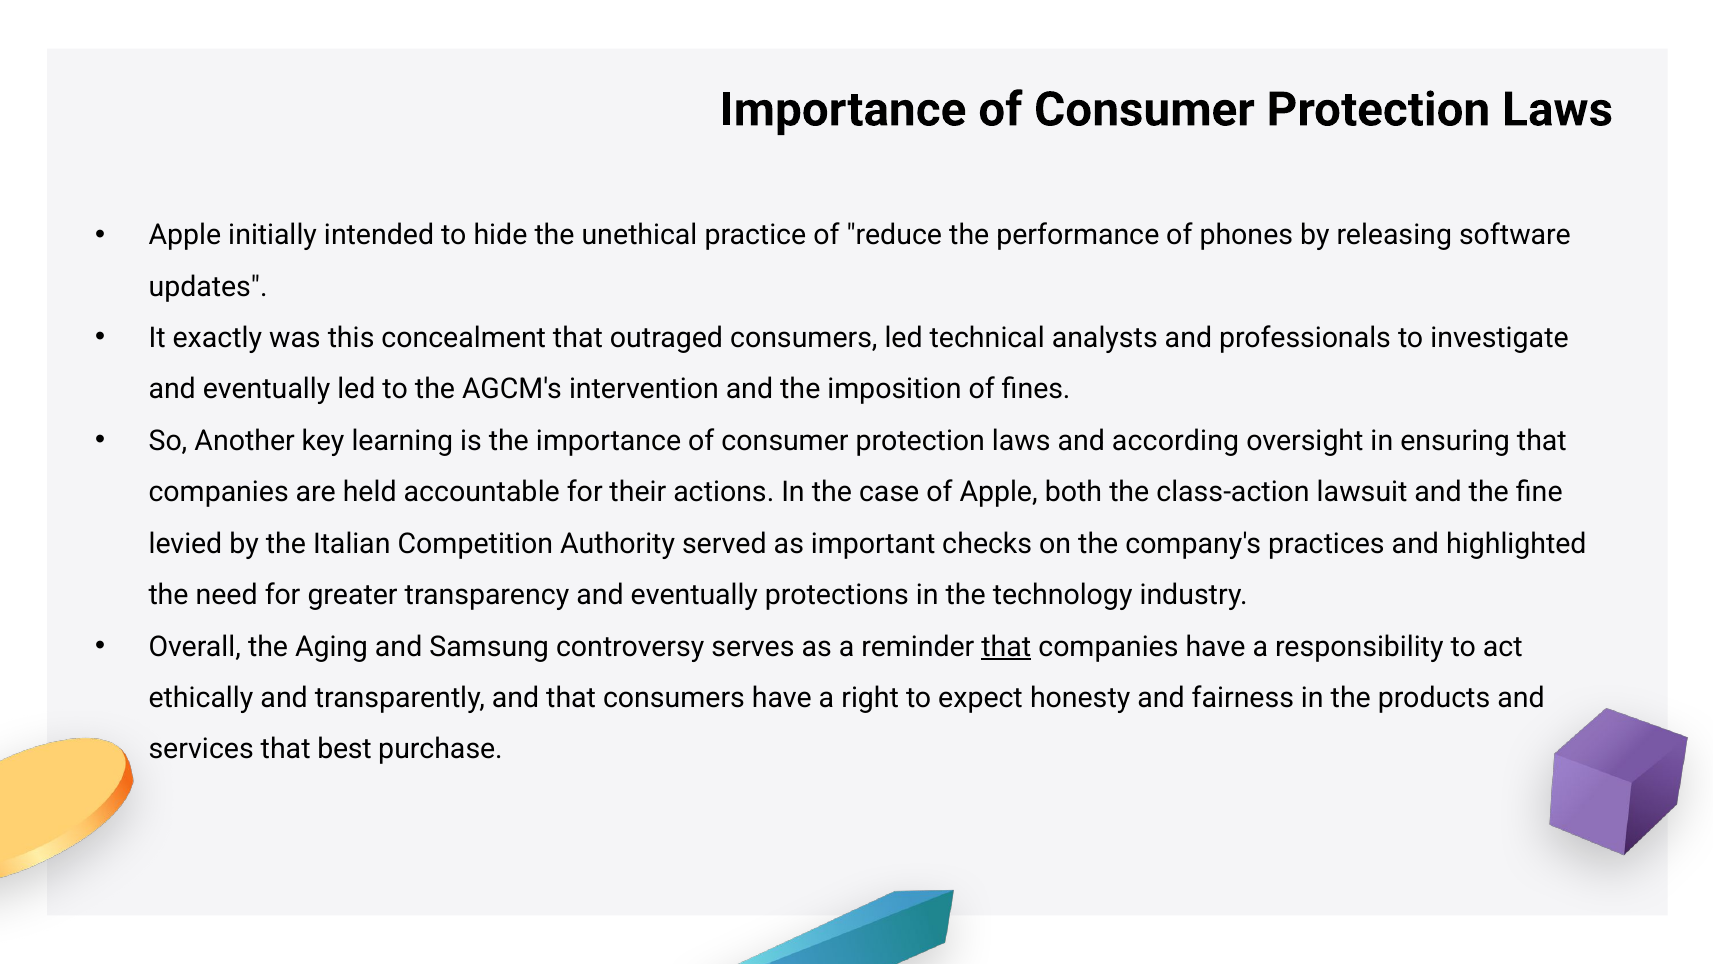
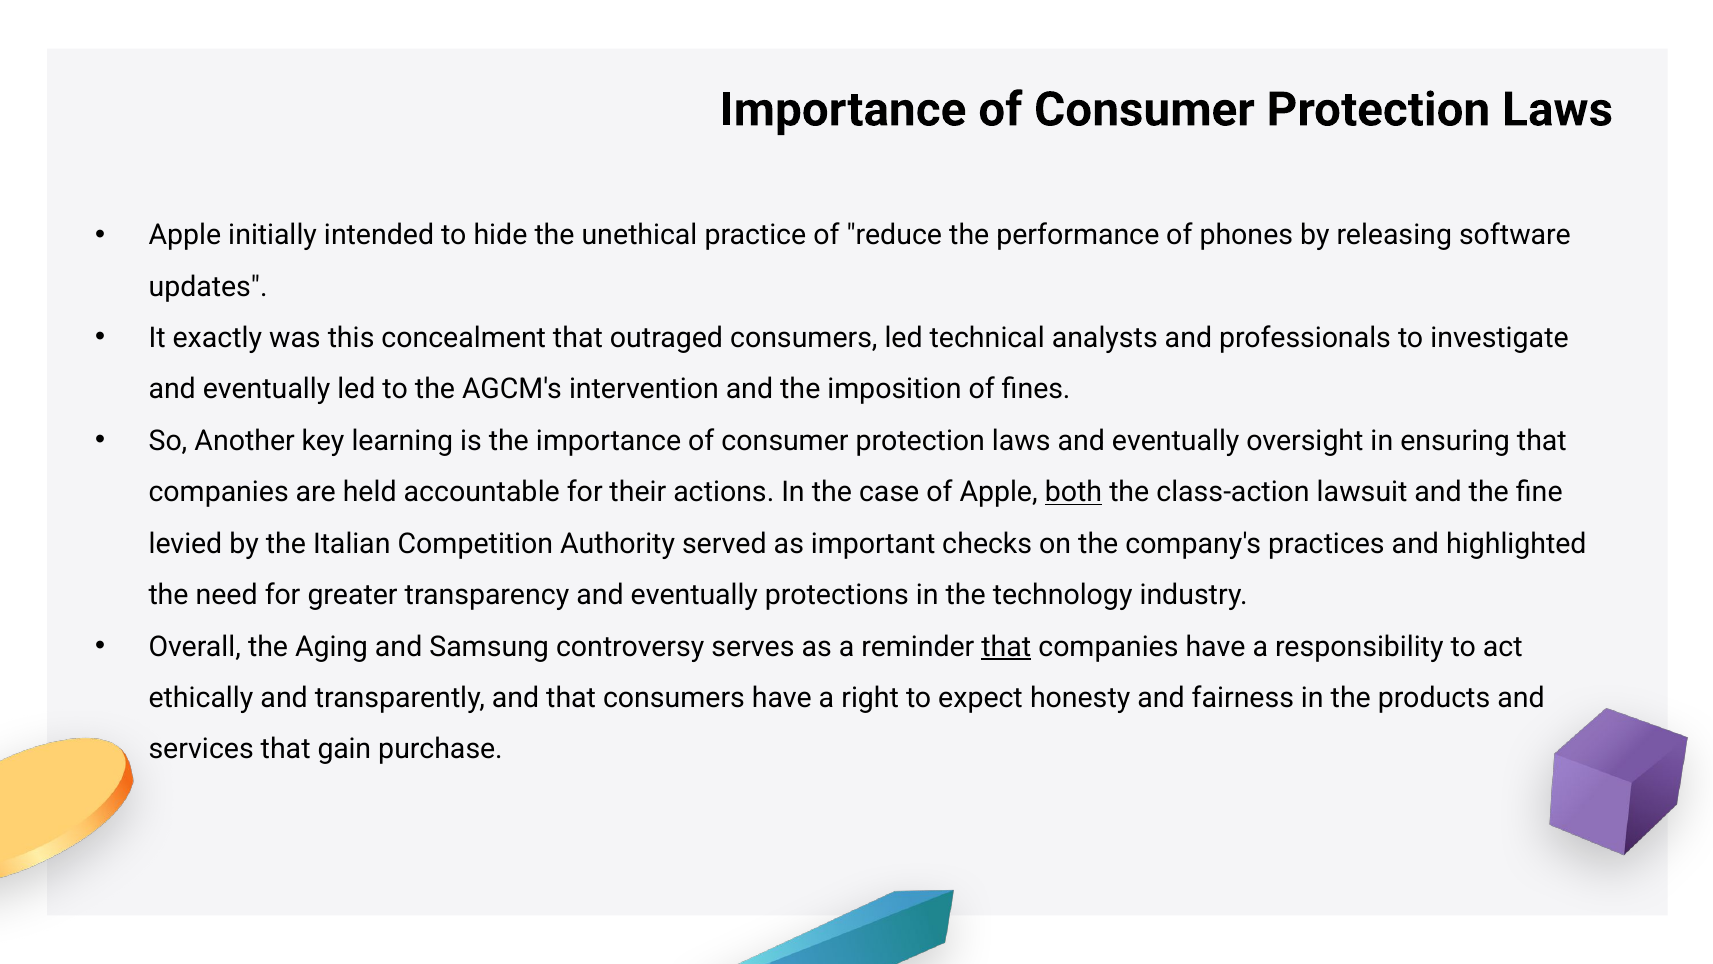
laws and according: according -> eventually
both underline: none -> present
best: best -> gain
